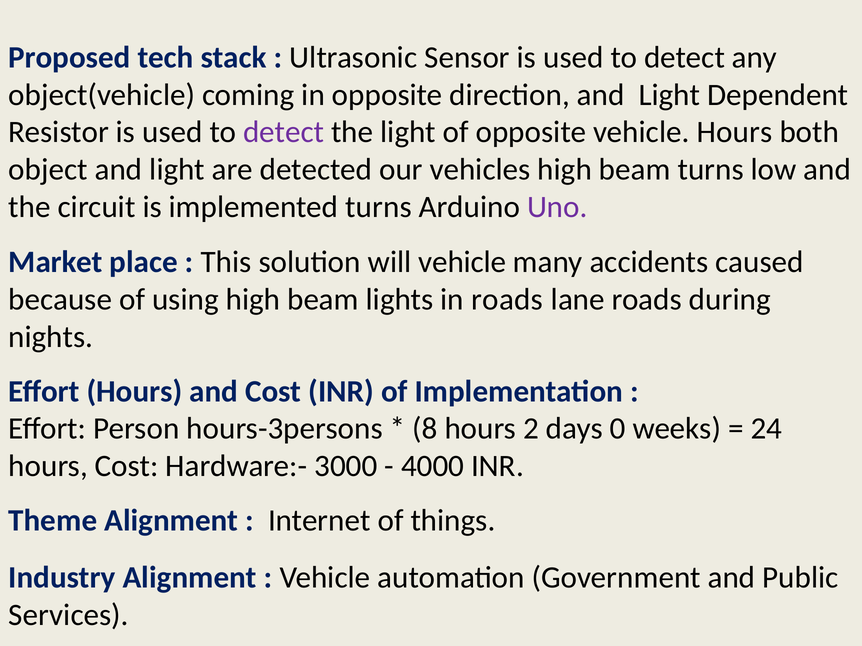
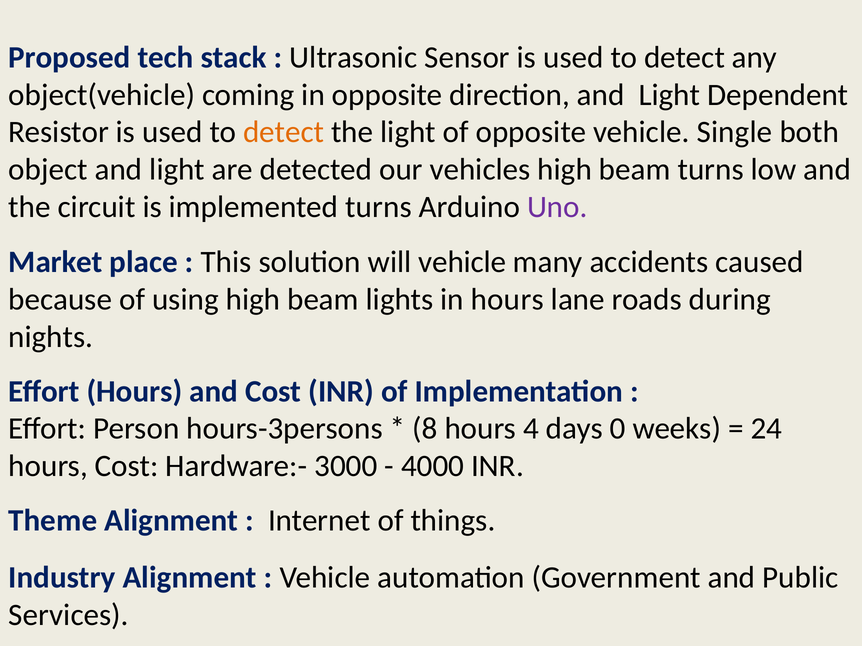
detect at (284, 132) colour: purple -> orange
vehicle Hours: Hours -> Single
in roads: roads -> hours
2: 2 -> 4
